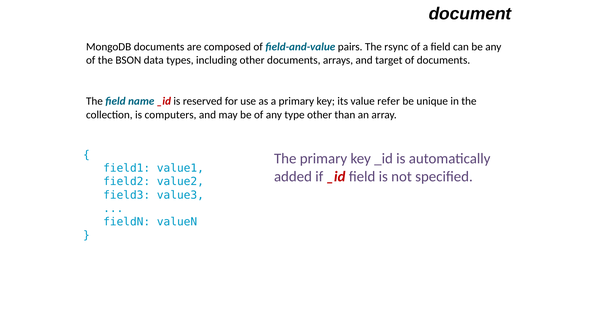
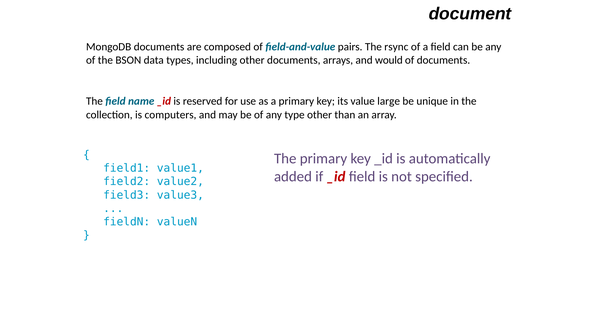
target: target -> would
refer: refer -> large
